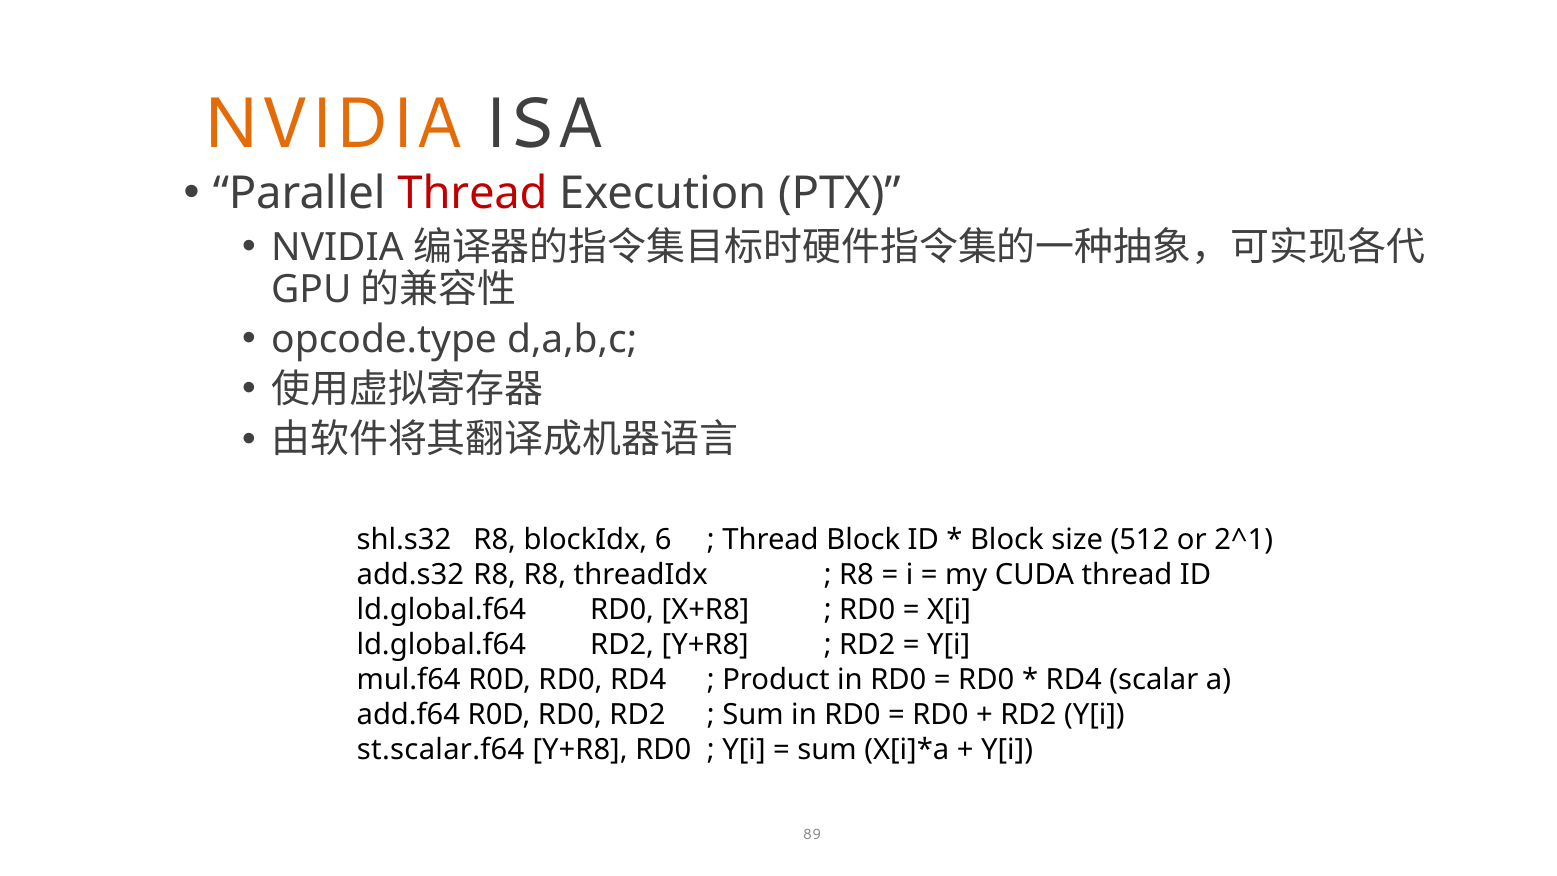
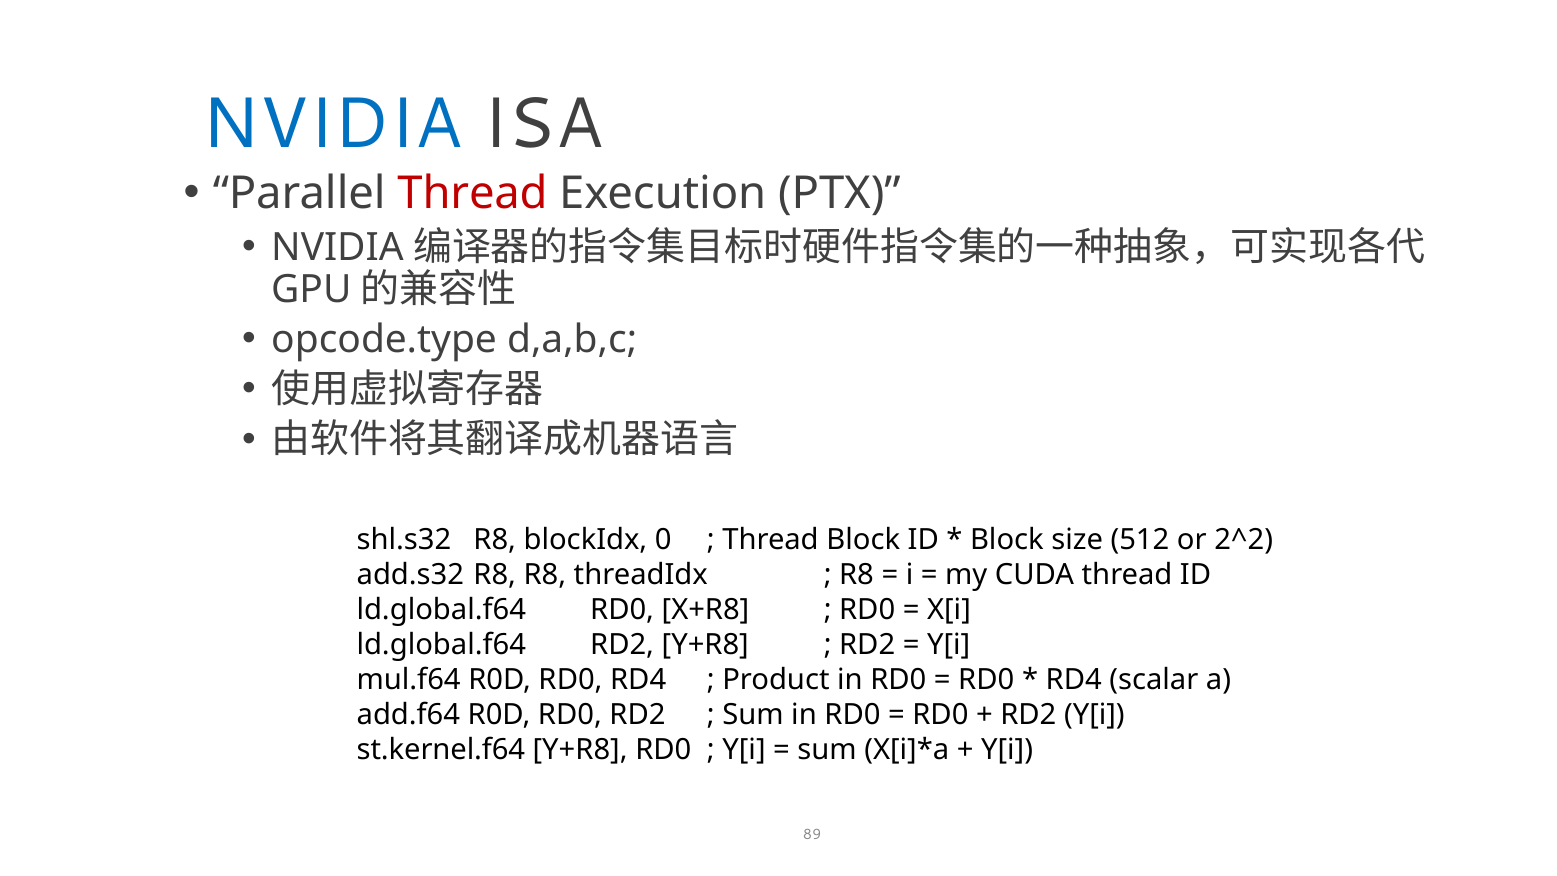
NVIDIA at (332, 124) colour: orange -> blue
6: 6 -> 0
2^1: 2^1 -> 2^2
st.scalar.f64: st.scalar.f64 -> st.kernel.f64
